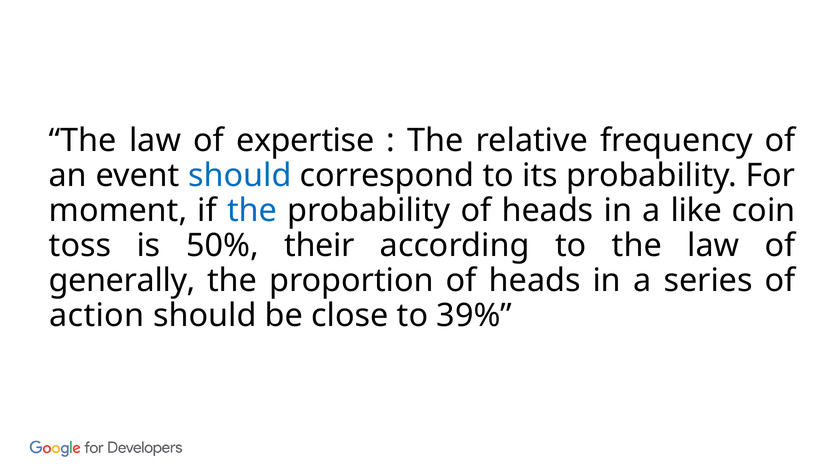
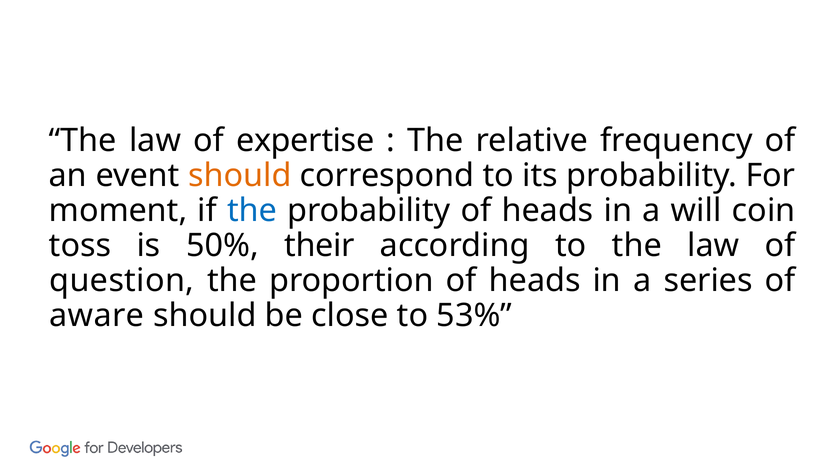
should at (240, 176) colour: blue -> orange
like: like -> will
generally: generally -> question
action: action -> aware
39%: 39% -> 53%
